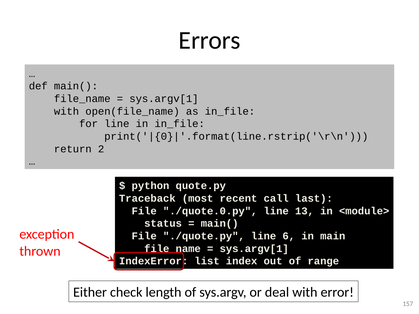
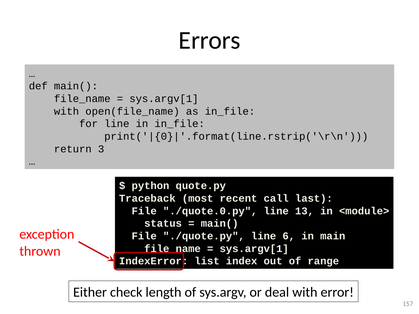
2: 2 -> 3
